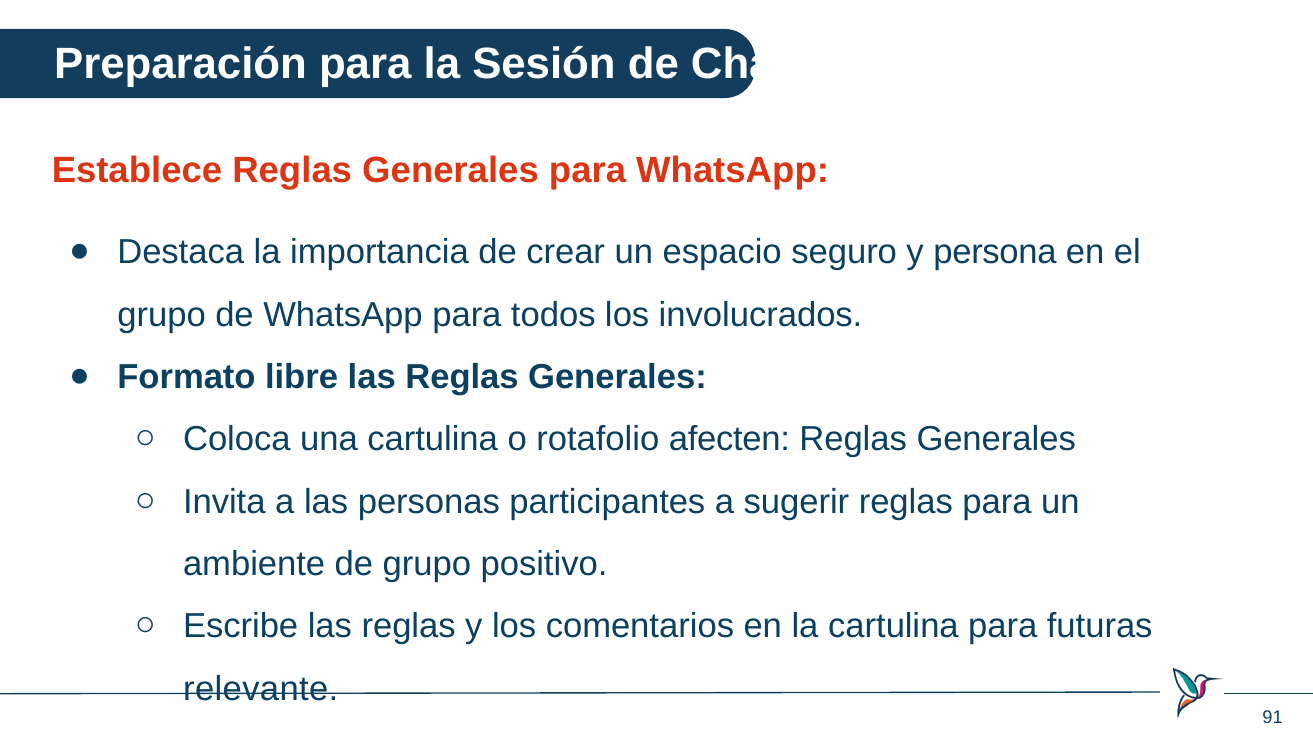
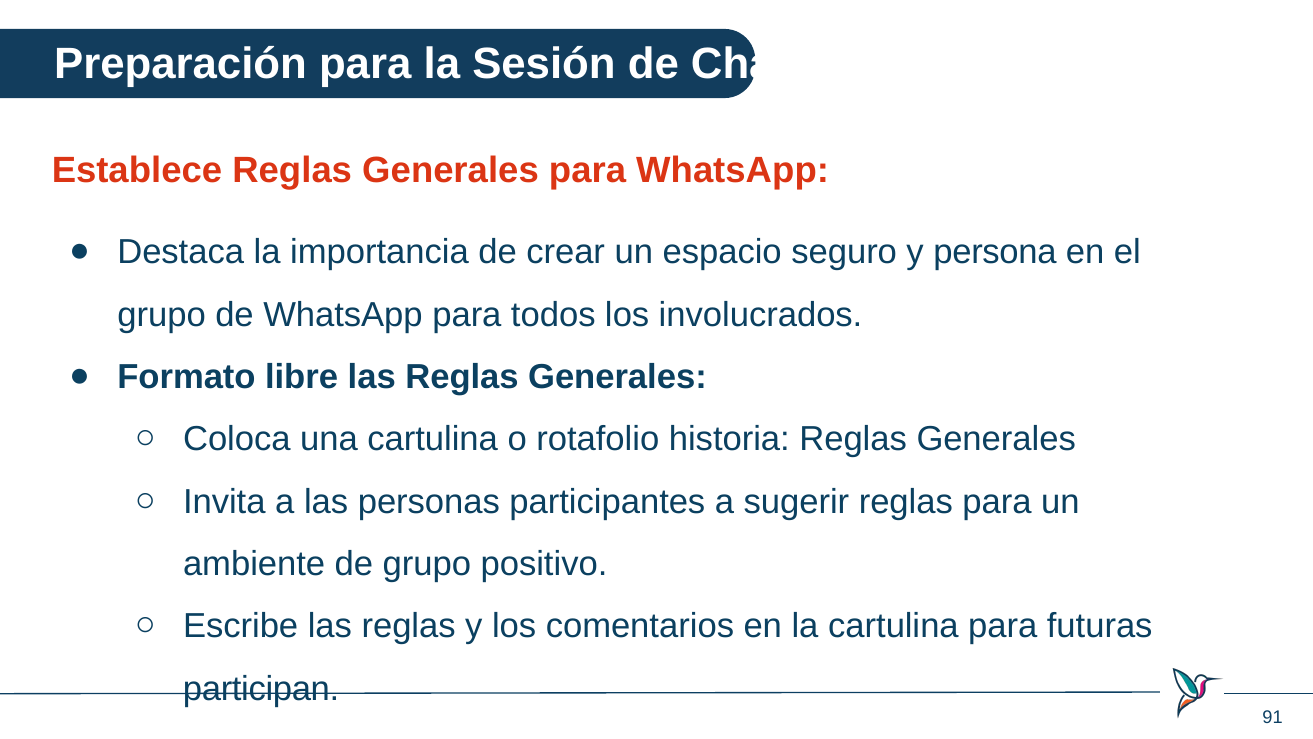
afecten: afecten -> historia
relevante: relevante -> participan
